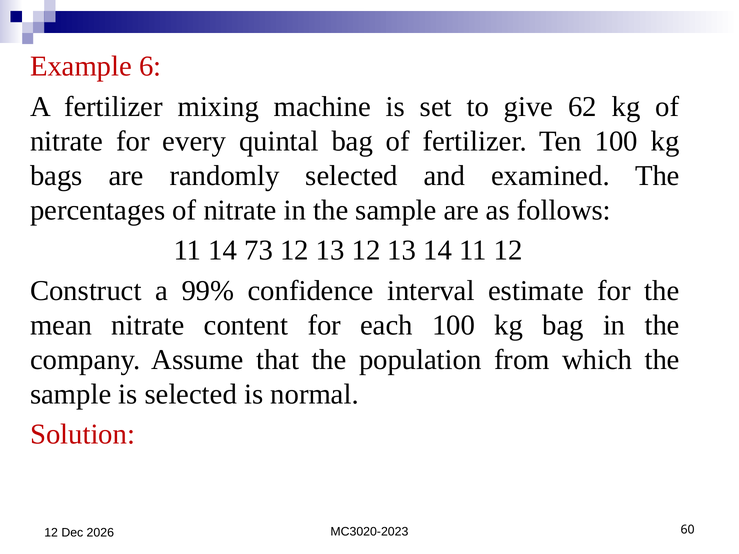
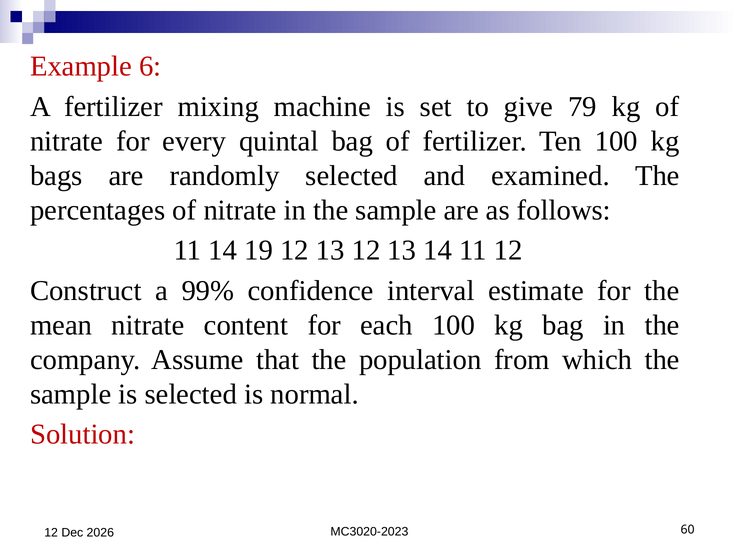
62: 62 -> 79
73: 73 -> 19
